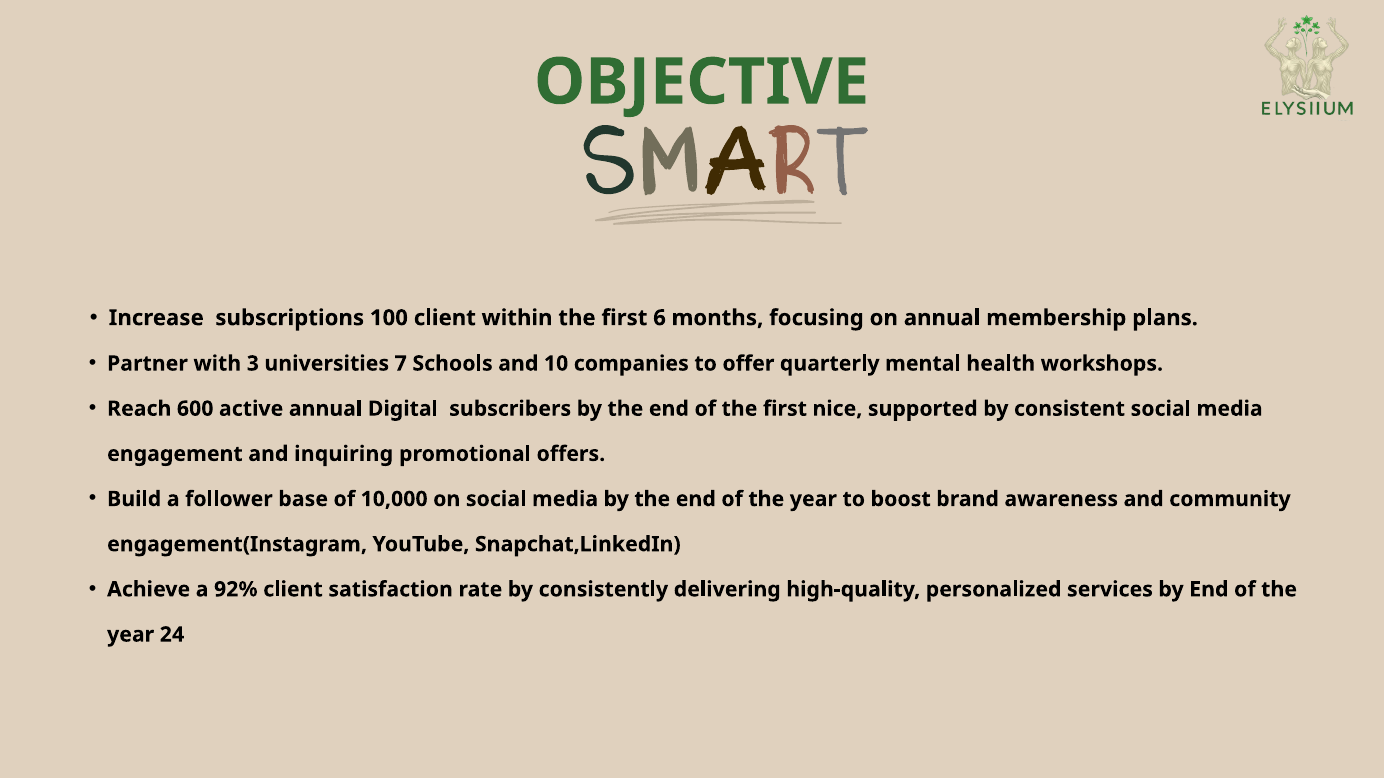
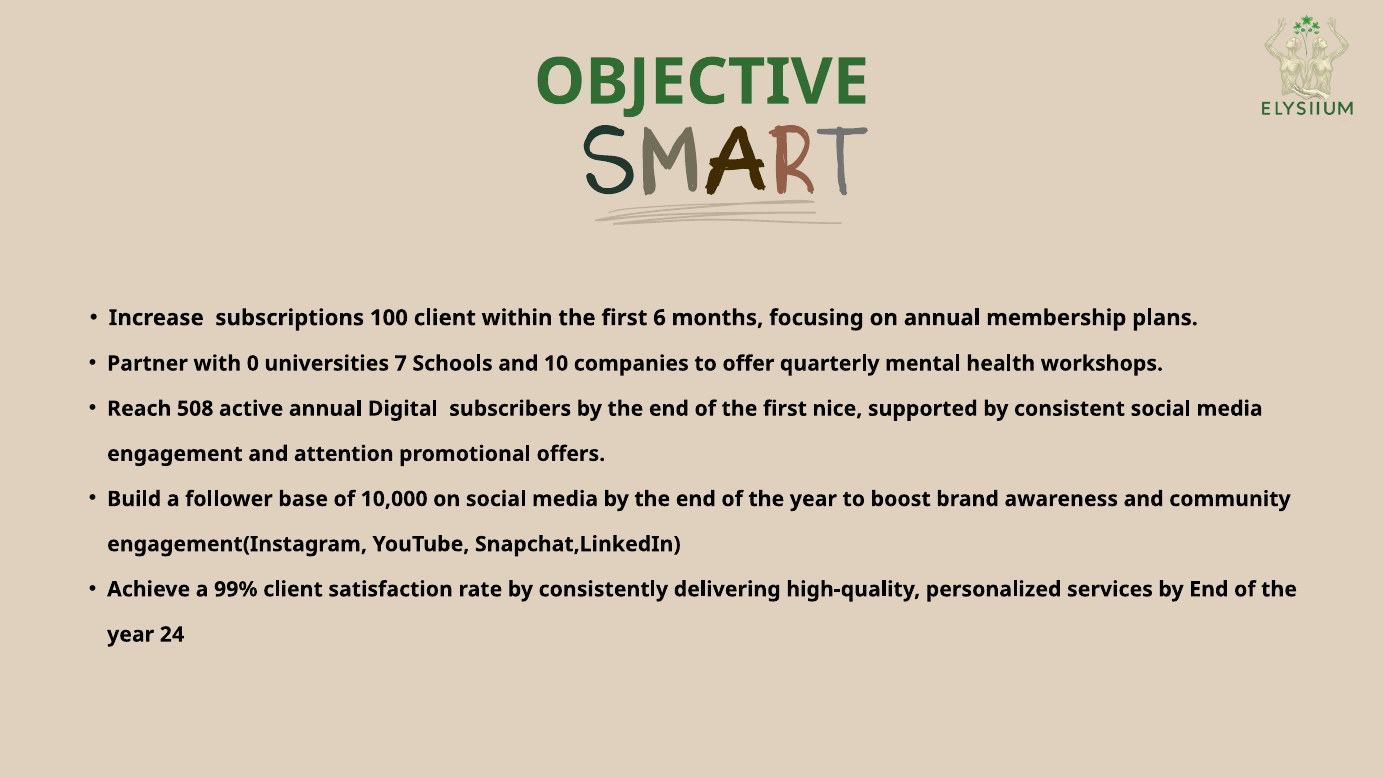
3: 3 -> 0
600: 600 -> 508
inquiring: inquiring -> attention
92%: 92% -> 99%
